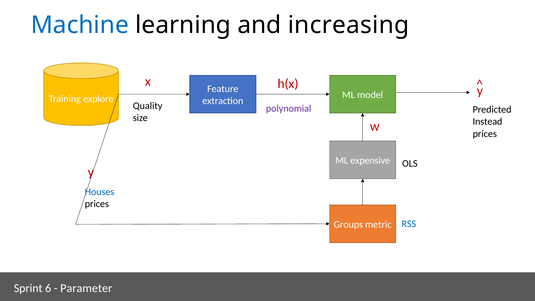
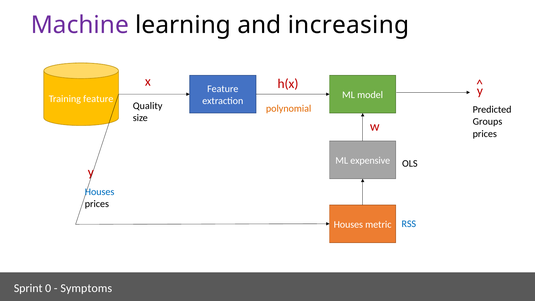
Machine colour: blue -> purple
Training explore: explore -> feature
polynomial colour: purple -> orange
Instead: Instead -> Groups
Groups at (348, 224): Groups -> Houses
6: 6 -> 0
Parameter: Parameter -> Symptoms
